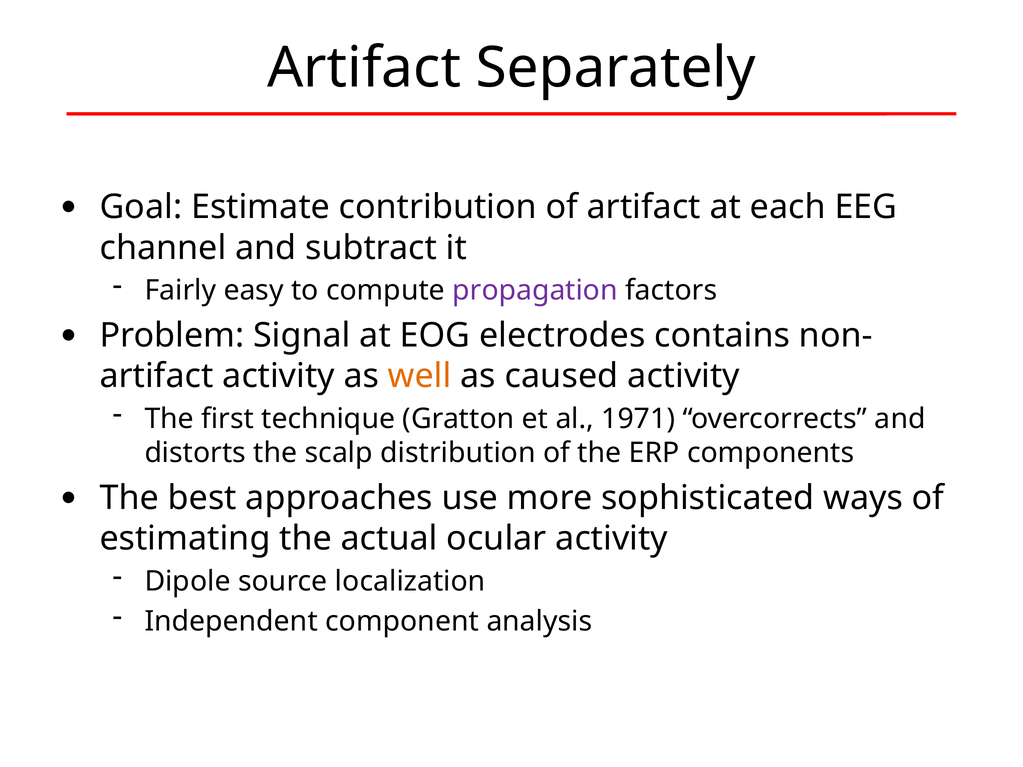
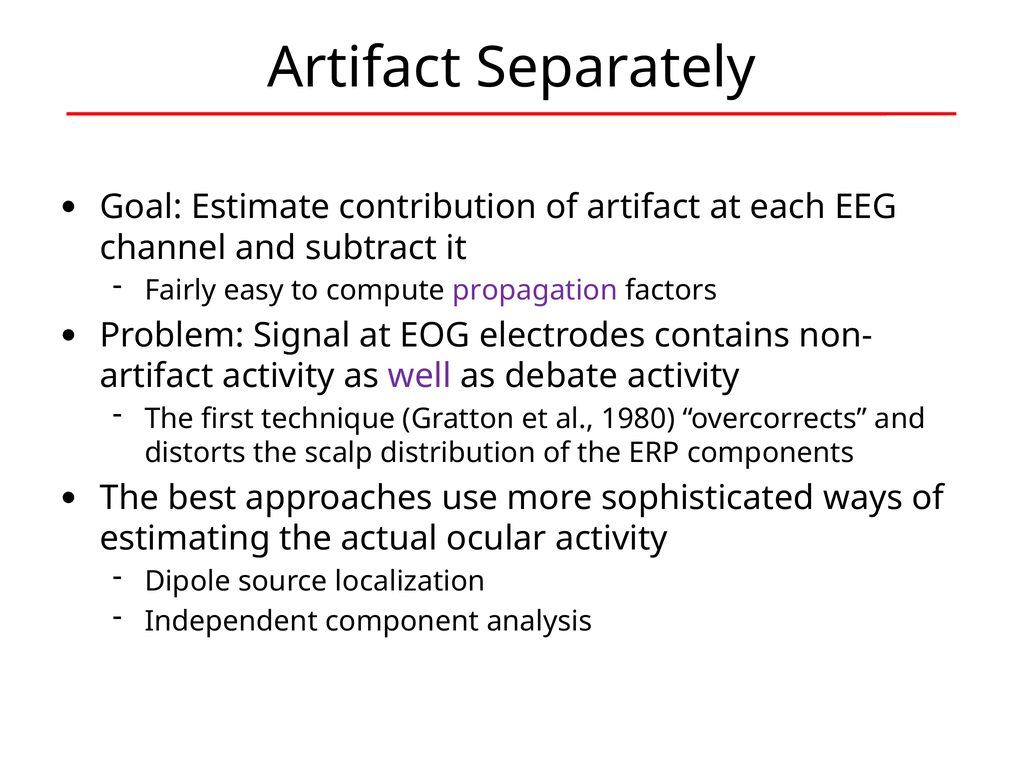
well colour: orange -> purple
caused: caused -> debate
1971: 1971 -> 1980
